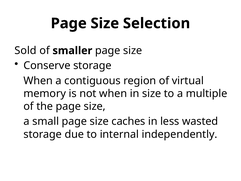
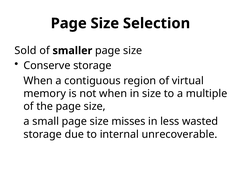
caches: caches -> misses
independently: independently -> unrecoverable
